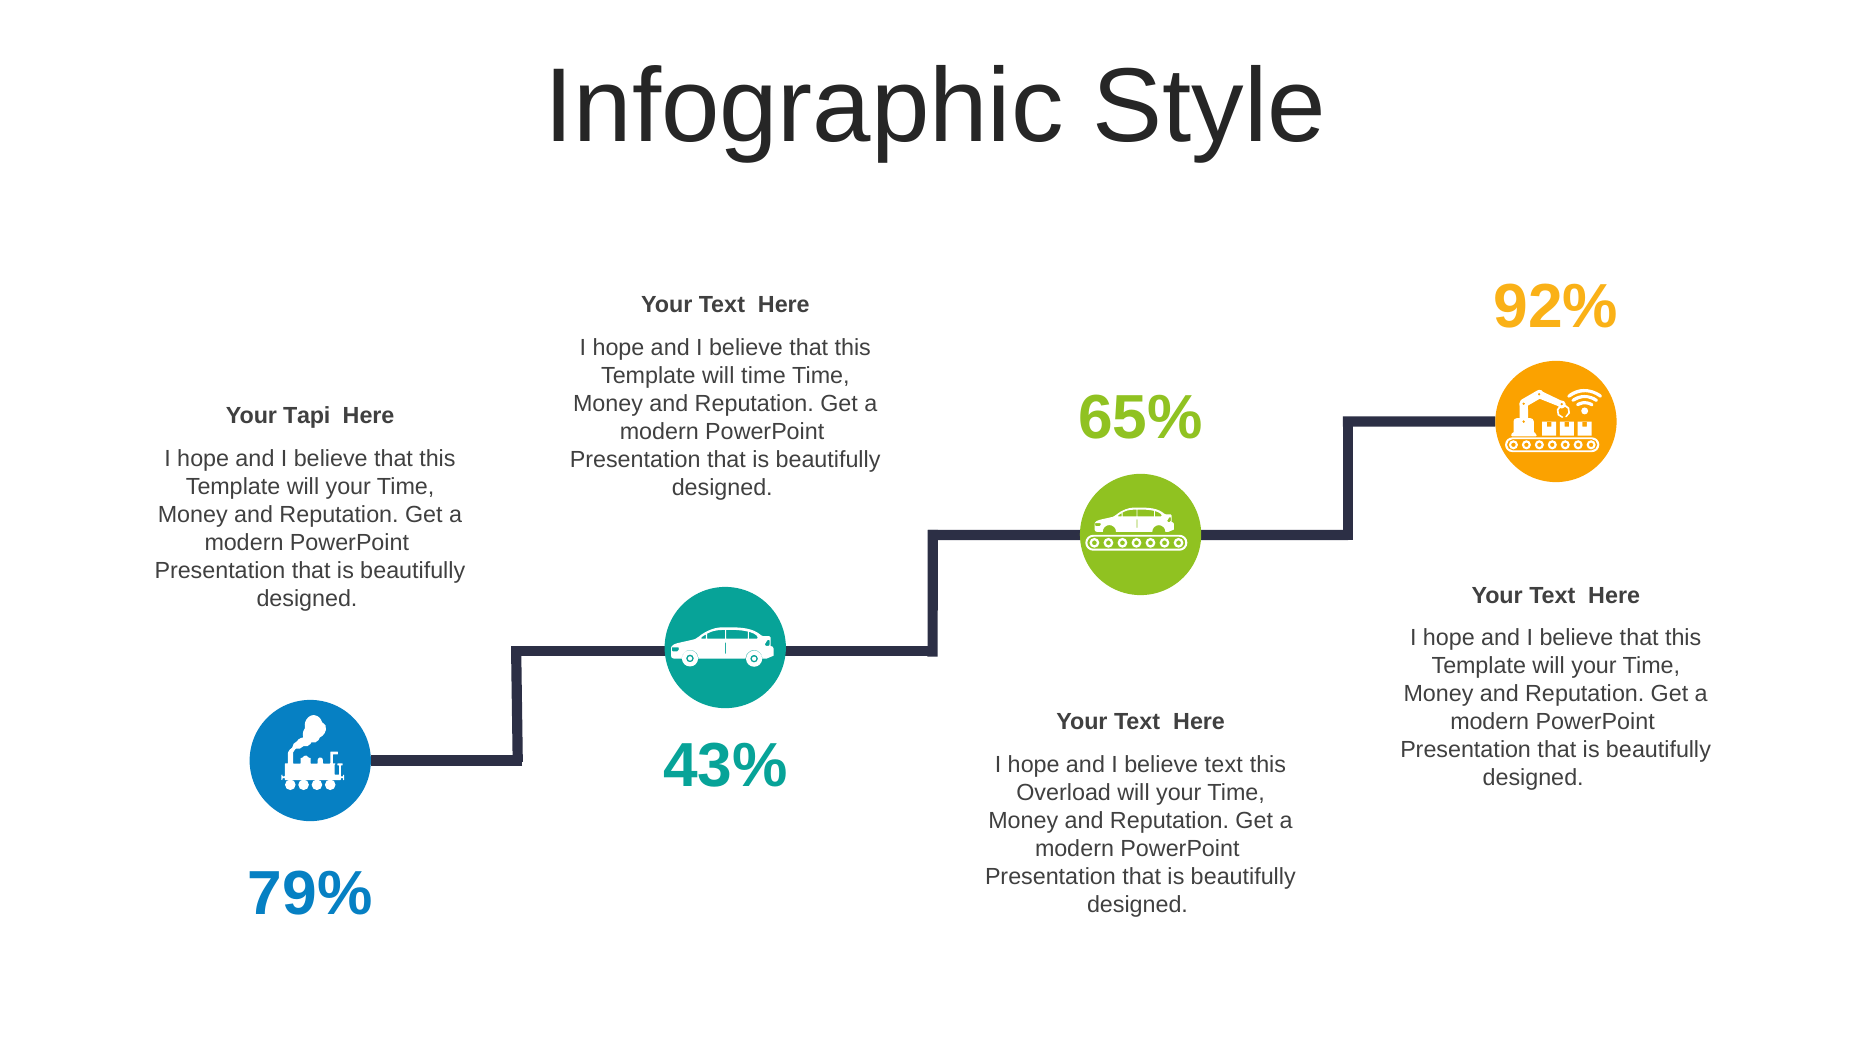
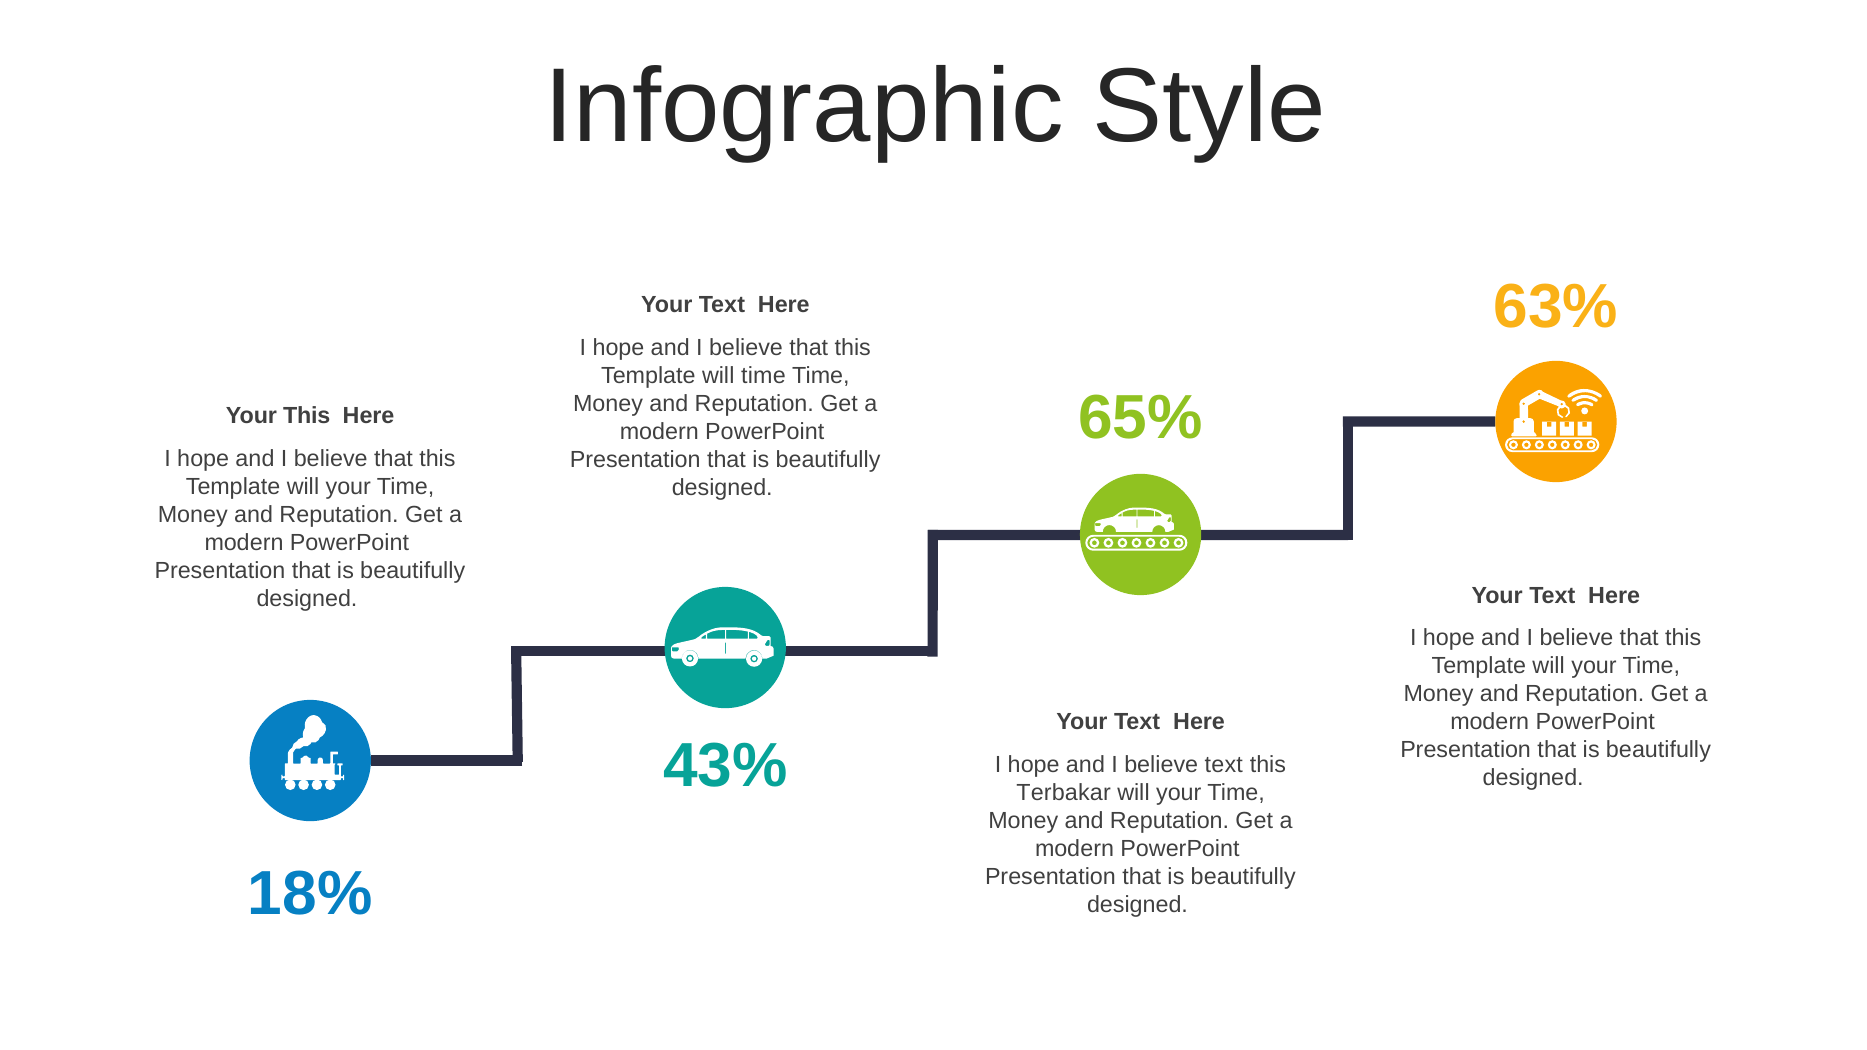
92%: 92% -> 63%
Your Tapi: Tapi -> This
Overload: Overload -> Terbakar
79%: 79% -> 18%
